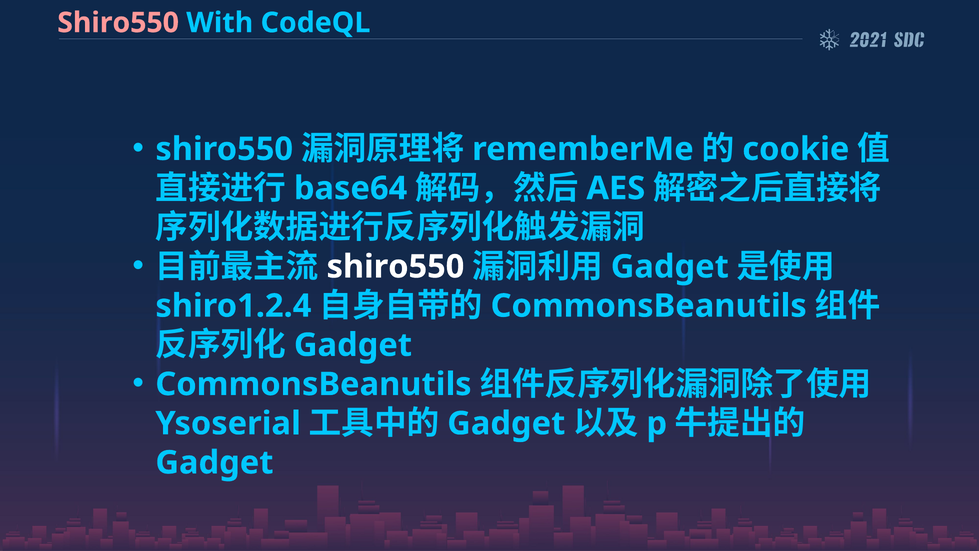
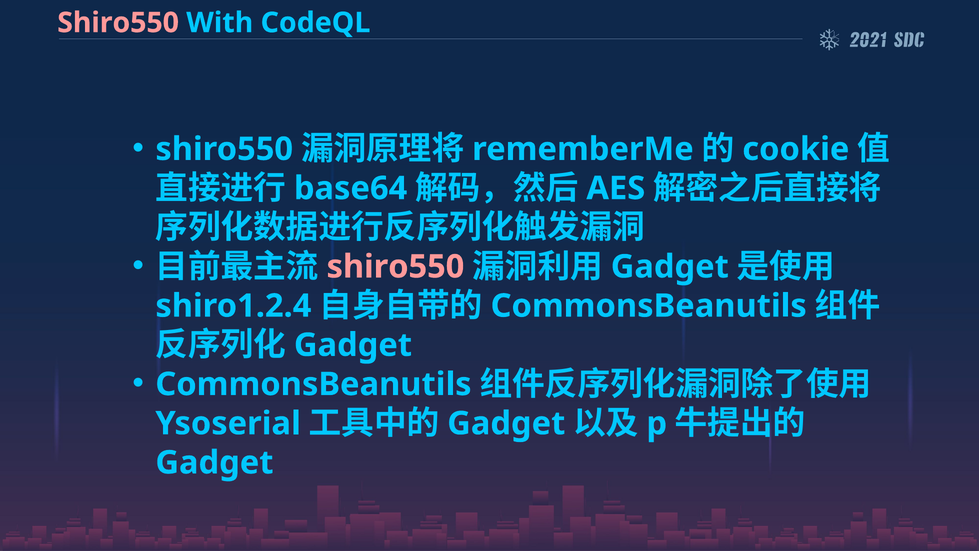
shiro550 at (395, 267) colour: white -> pink
